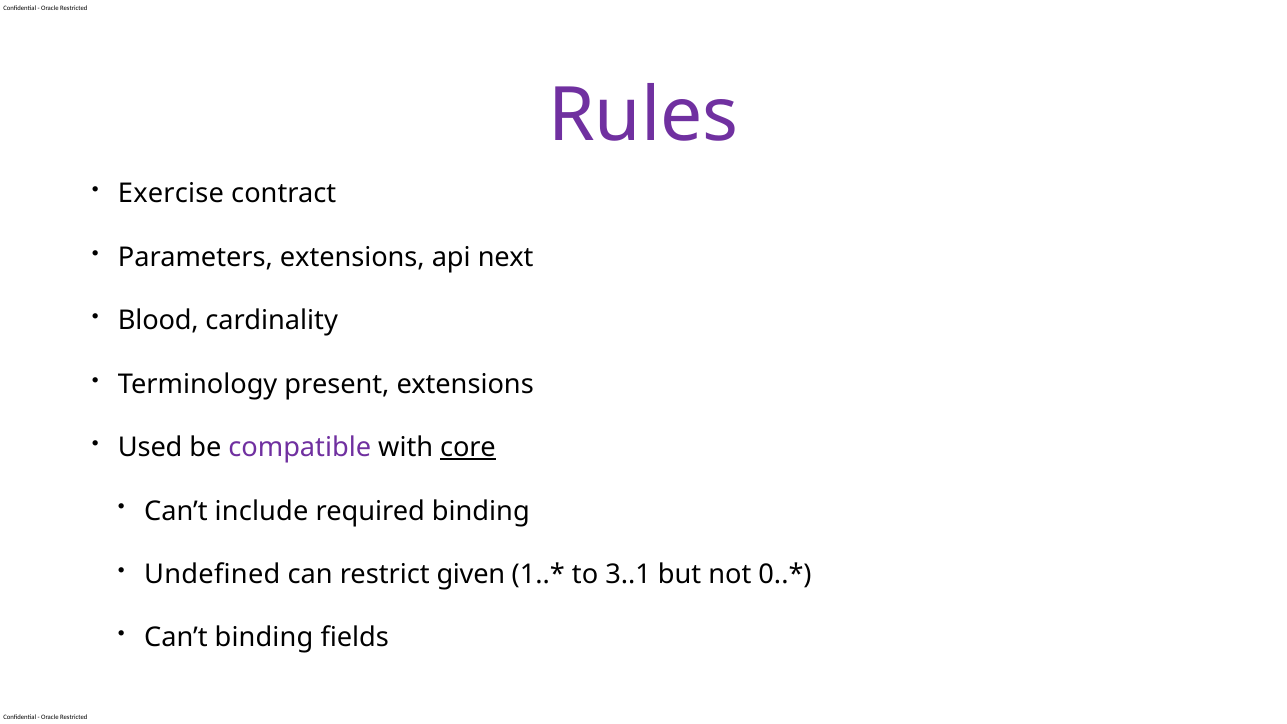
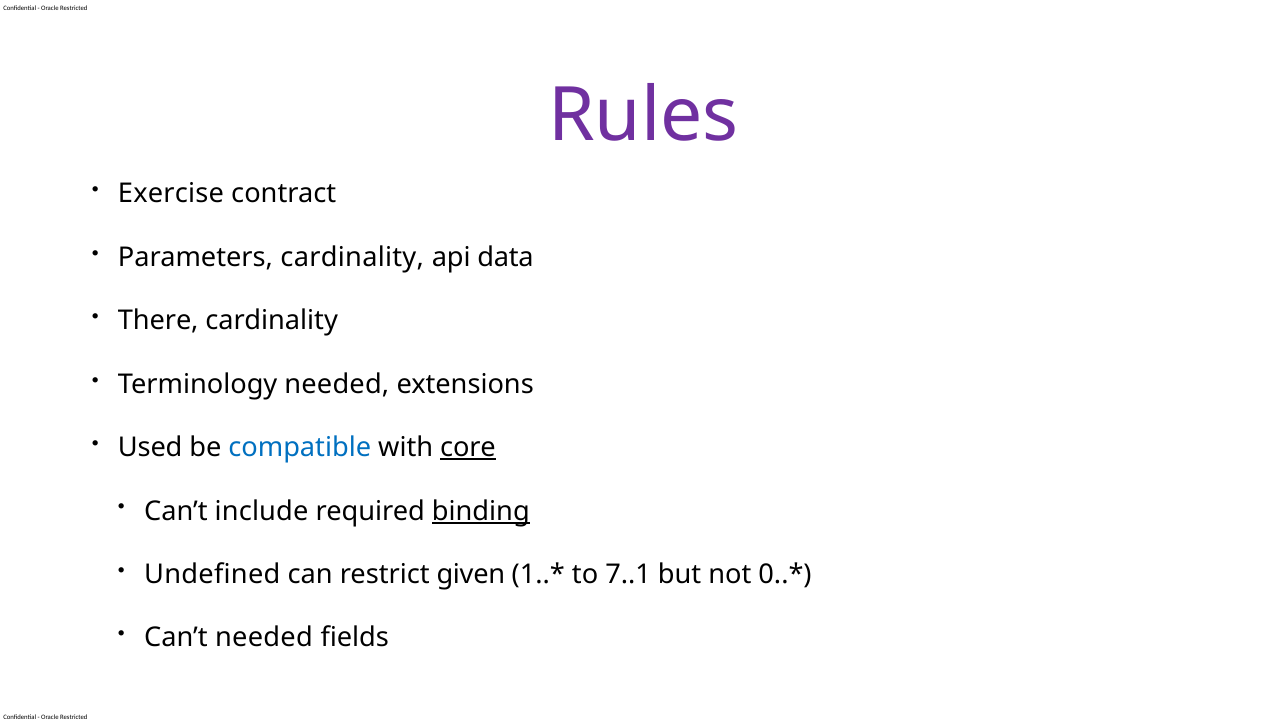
Parameters extensions: extensions -> cardinality
next: next -> data
Blood: Blood -> There
Terminology present: present -> needed
compatible colour: purple -> blue
binding at (481, 511) underline: none -> present
3..1: 3..1 -> 7..1
Can’t binding: binding -> needed
